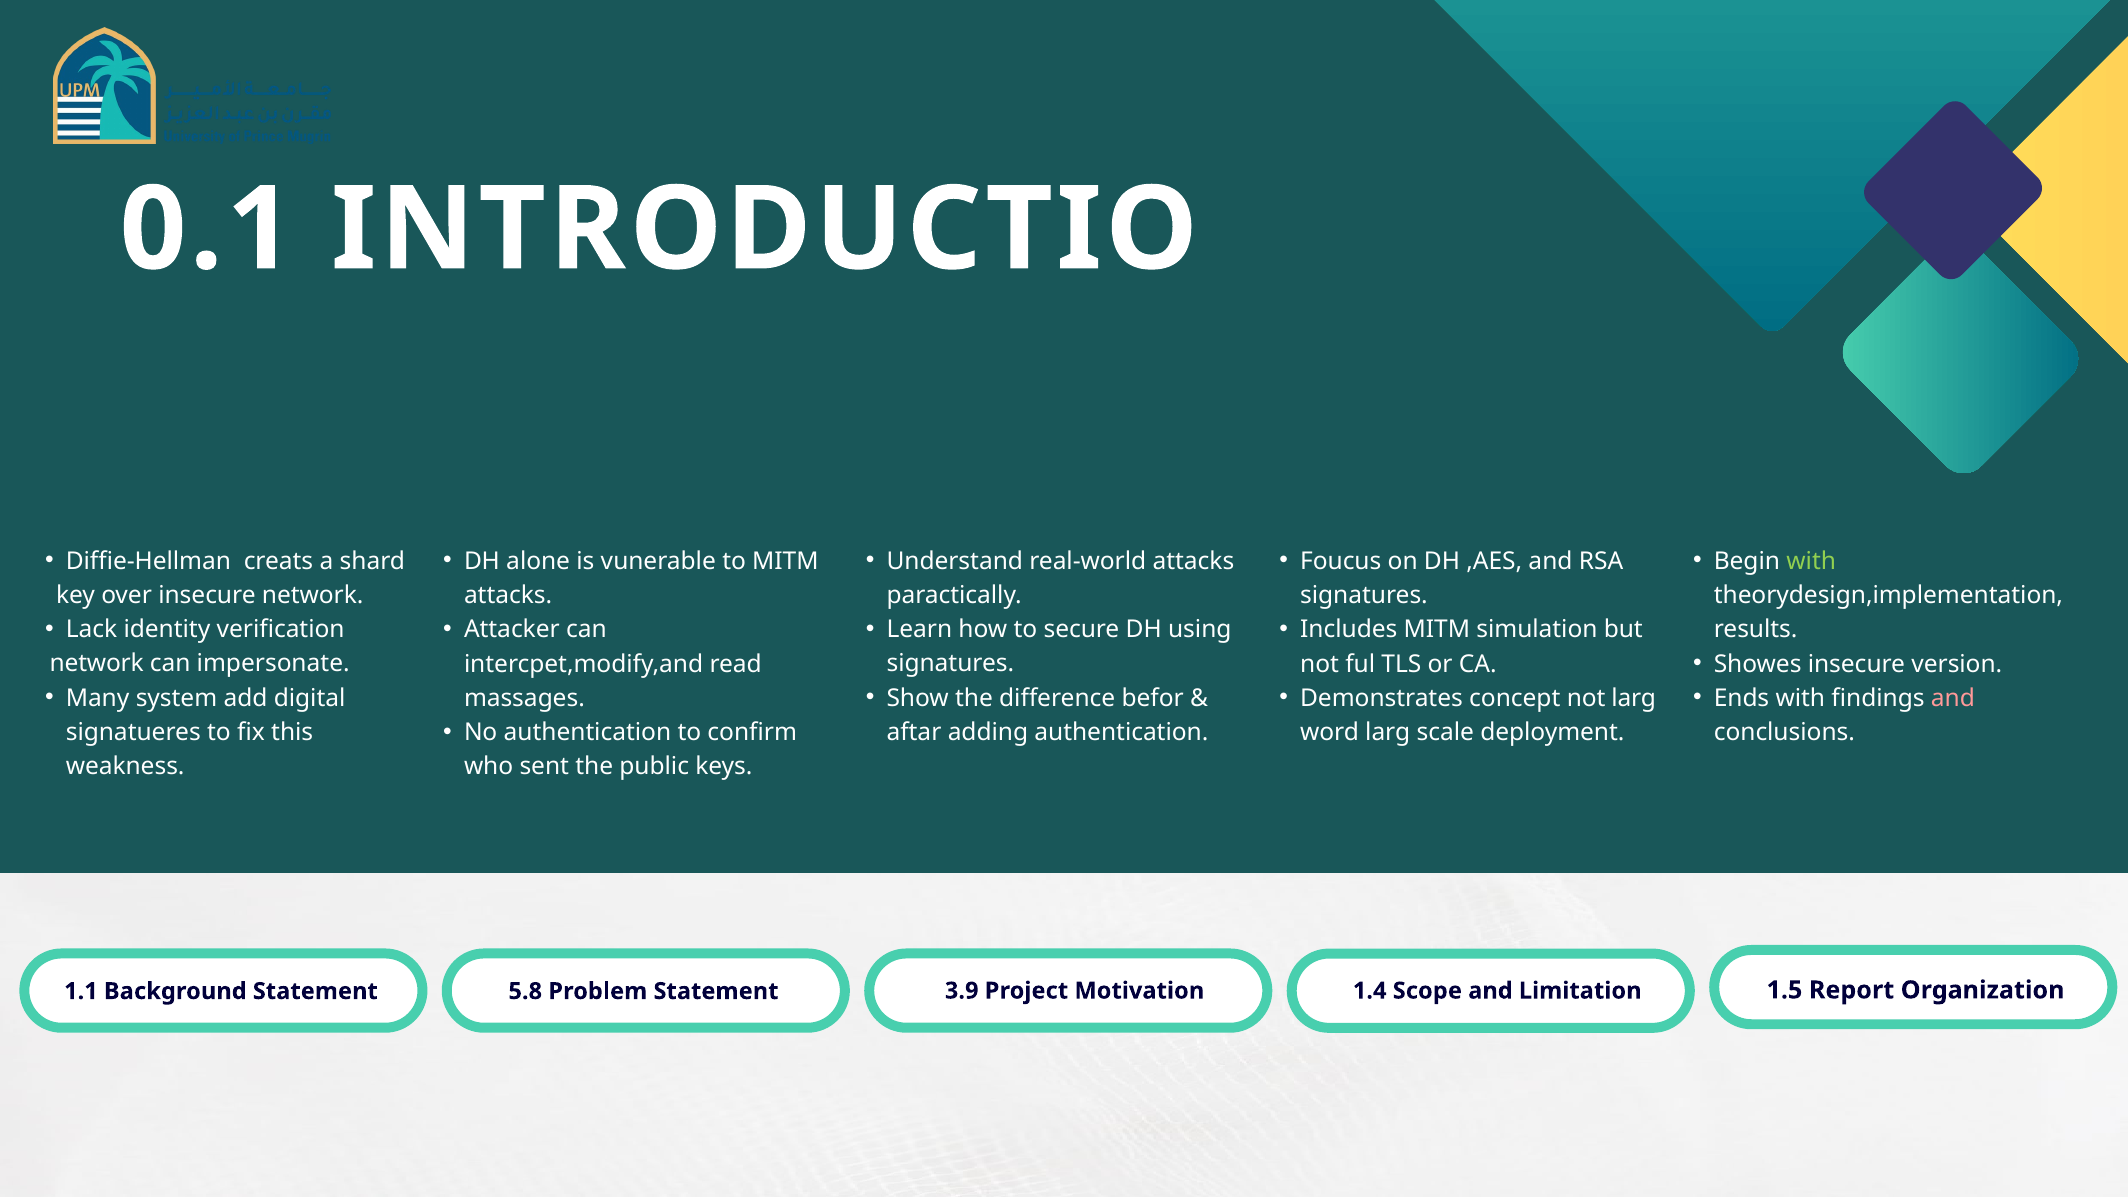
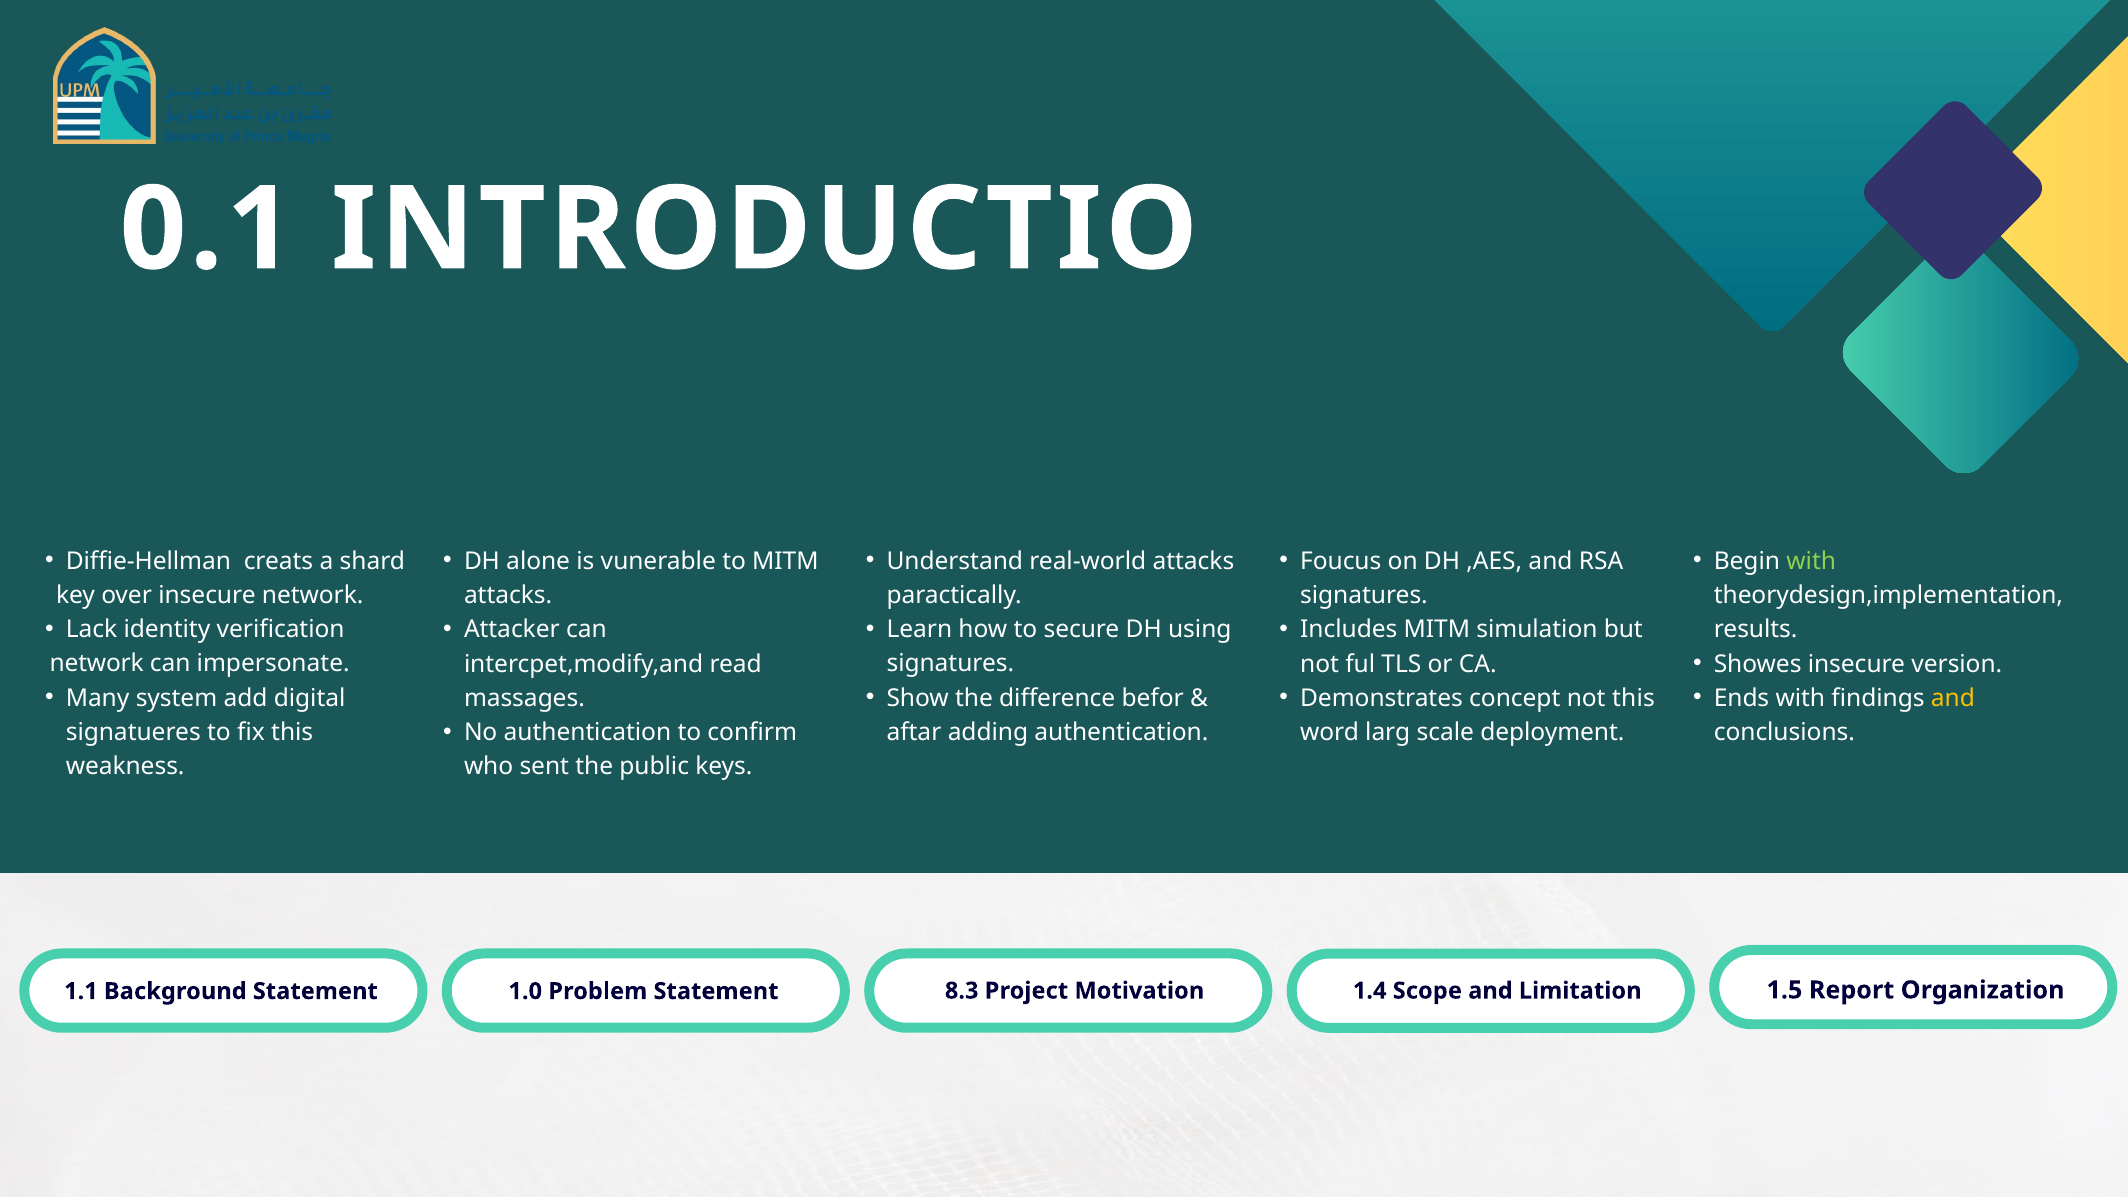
not larg: larg -> this
and at (1953, 698) colour: pink -> yellow
3.9: 3.9 -> 8.3
5.8: 5.8 -> 1.0
